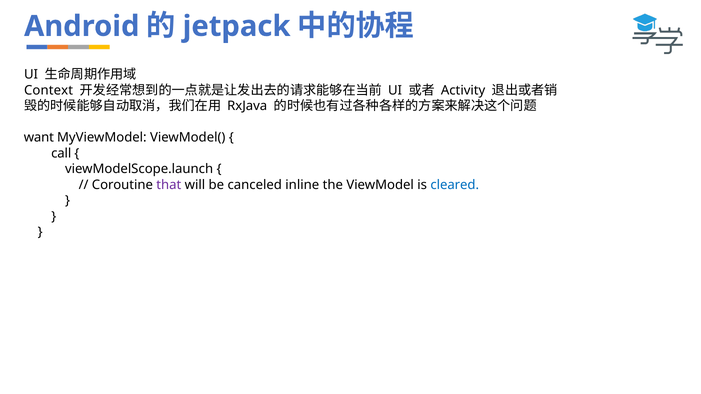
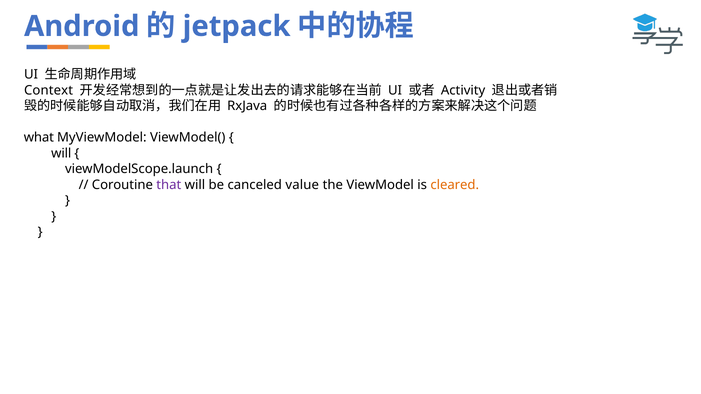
want: want -> what
call at (61, 153): call -> will
inline: inline -> value
cleared colour: blue -> orange
